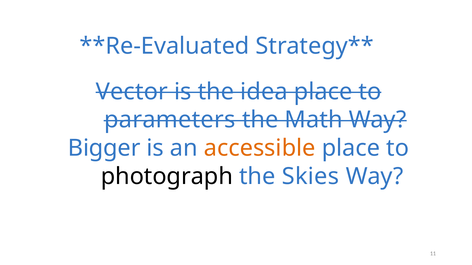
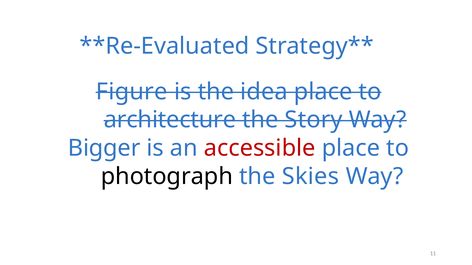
Vector: Vector -> Figure
parameters: parameters -> architecture
Math: Math -> Story
accessible colour: orange -> red
